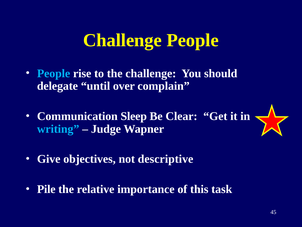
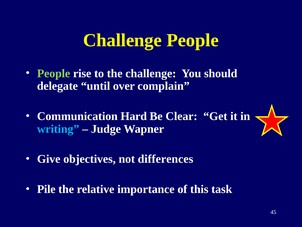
People at (54, 73) colour: light blue -> light green
Sleep: Sleep -> Hard
descriptive: descriptive -> differences
